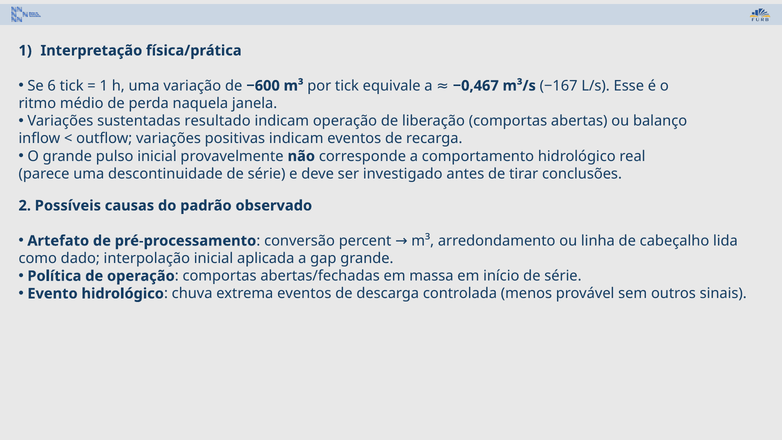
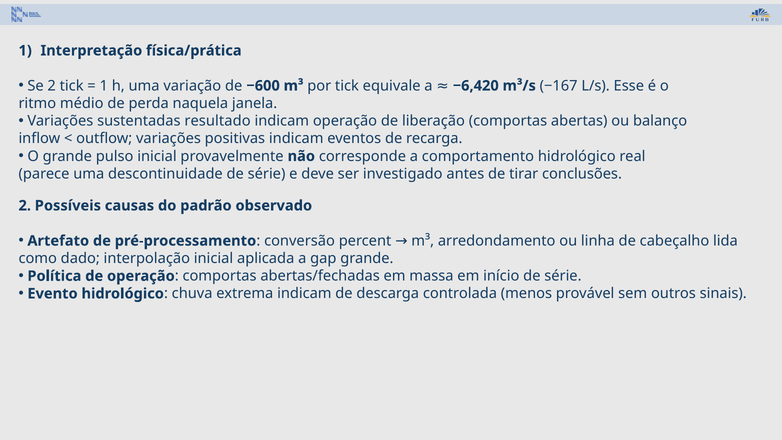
Se 6: 6 -> 2
−0,467: −0,467 -> −6,420
extrema eventos: eventos -> indicam
